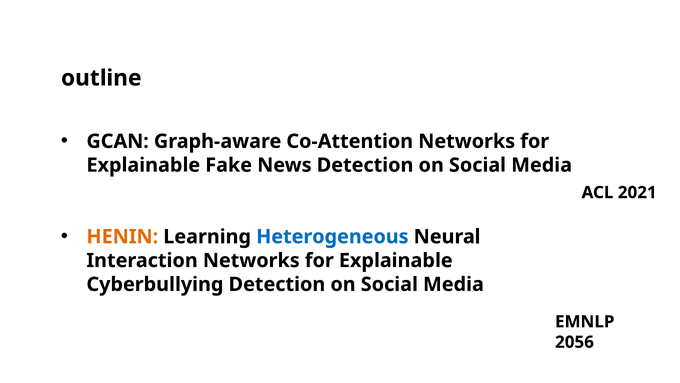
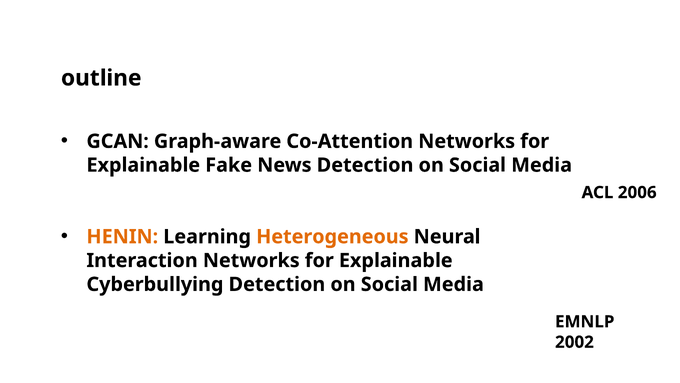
2021: 2021 -> 2006
Heterogeneous colour: blue -> orange
2056: 2056 -> 2002
